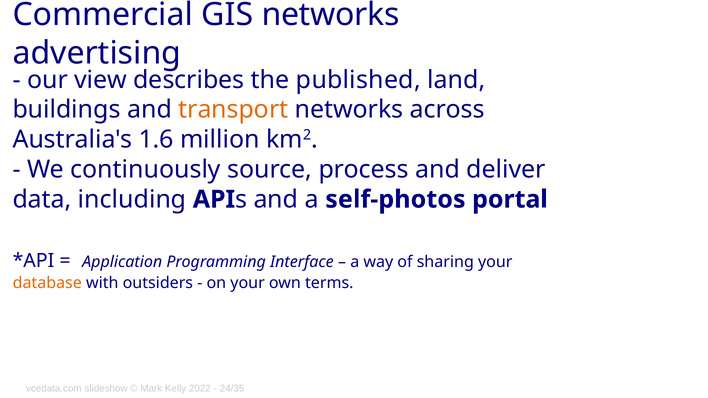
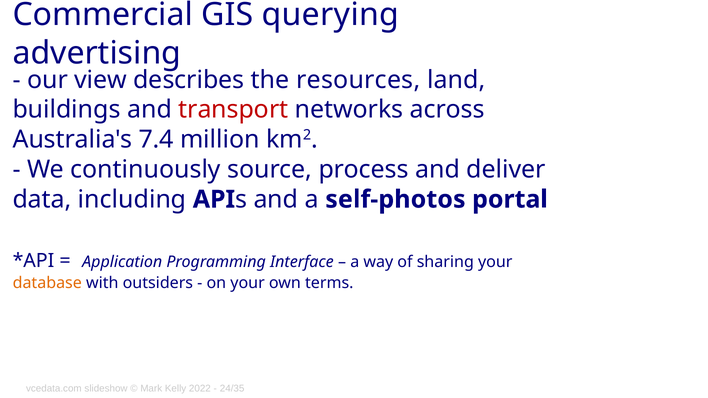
GIS networks: networks -> querying
published: published -> resources
transport colour: orange -> red
1.6: 1.6 -> 7.4
